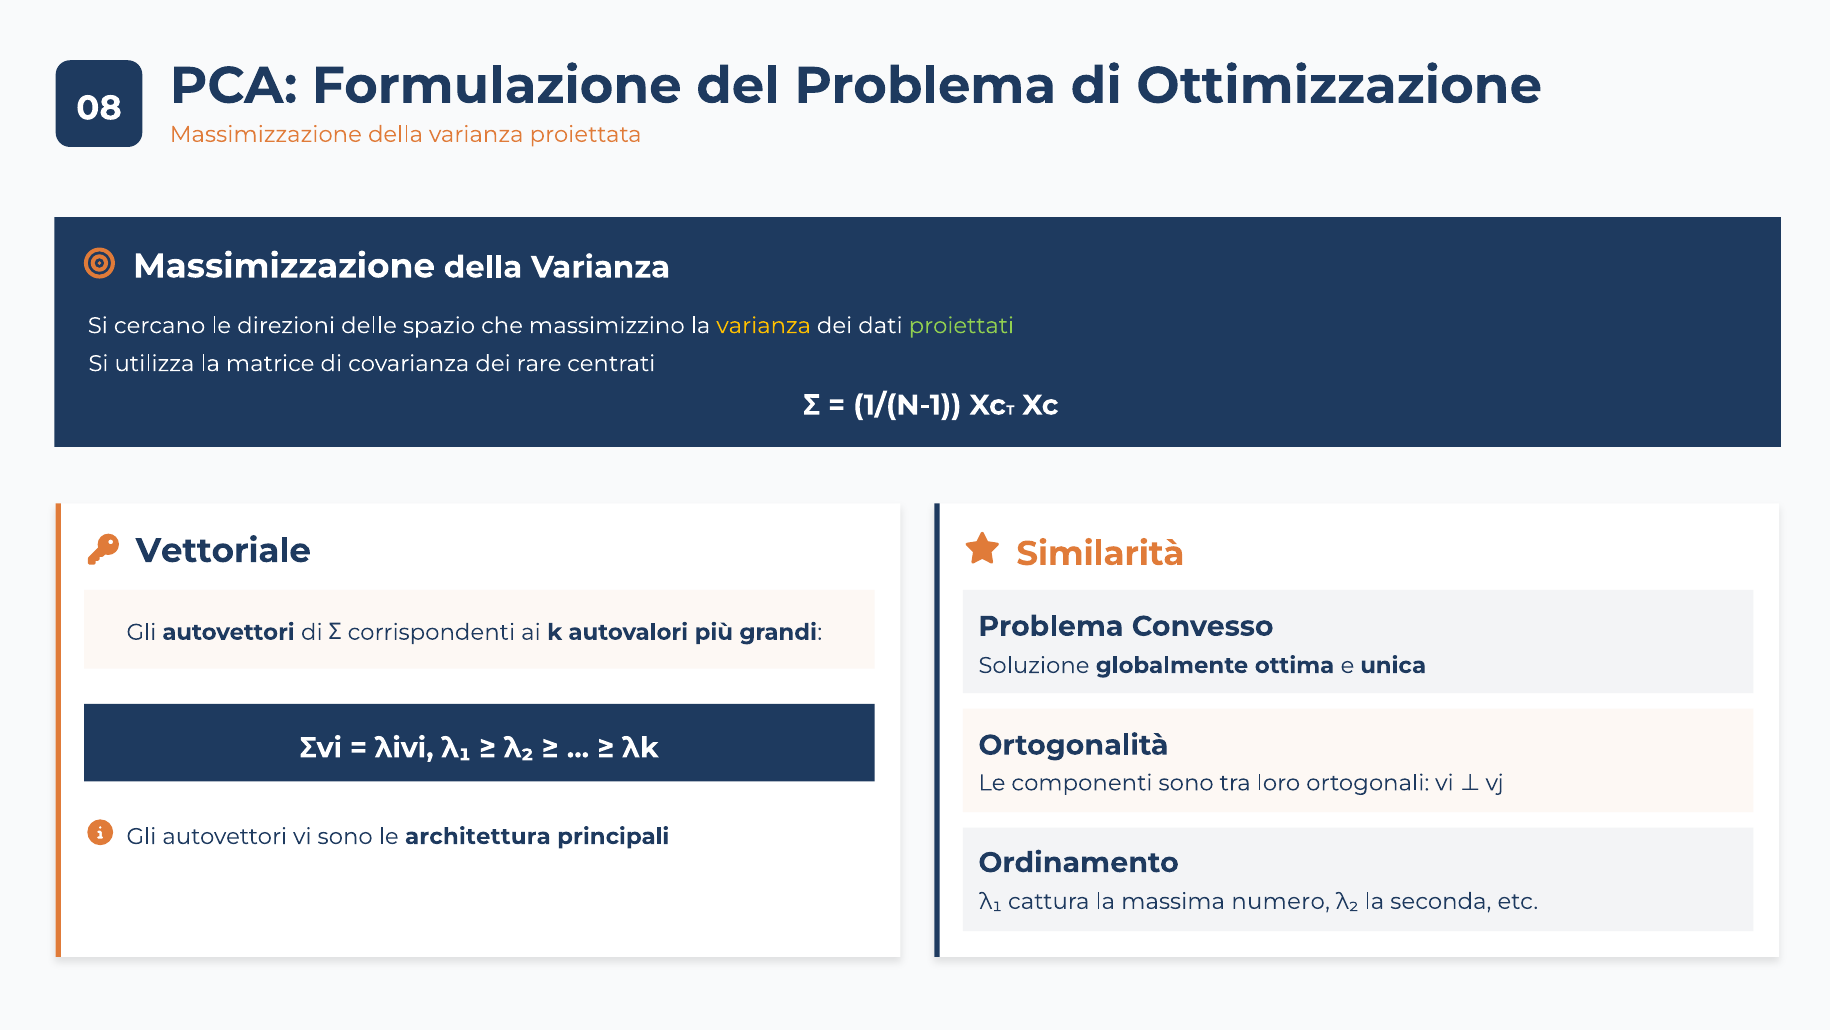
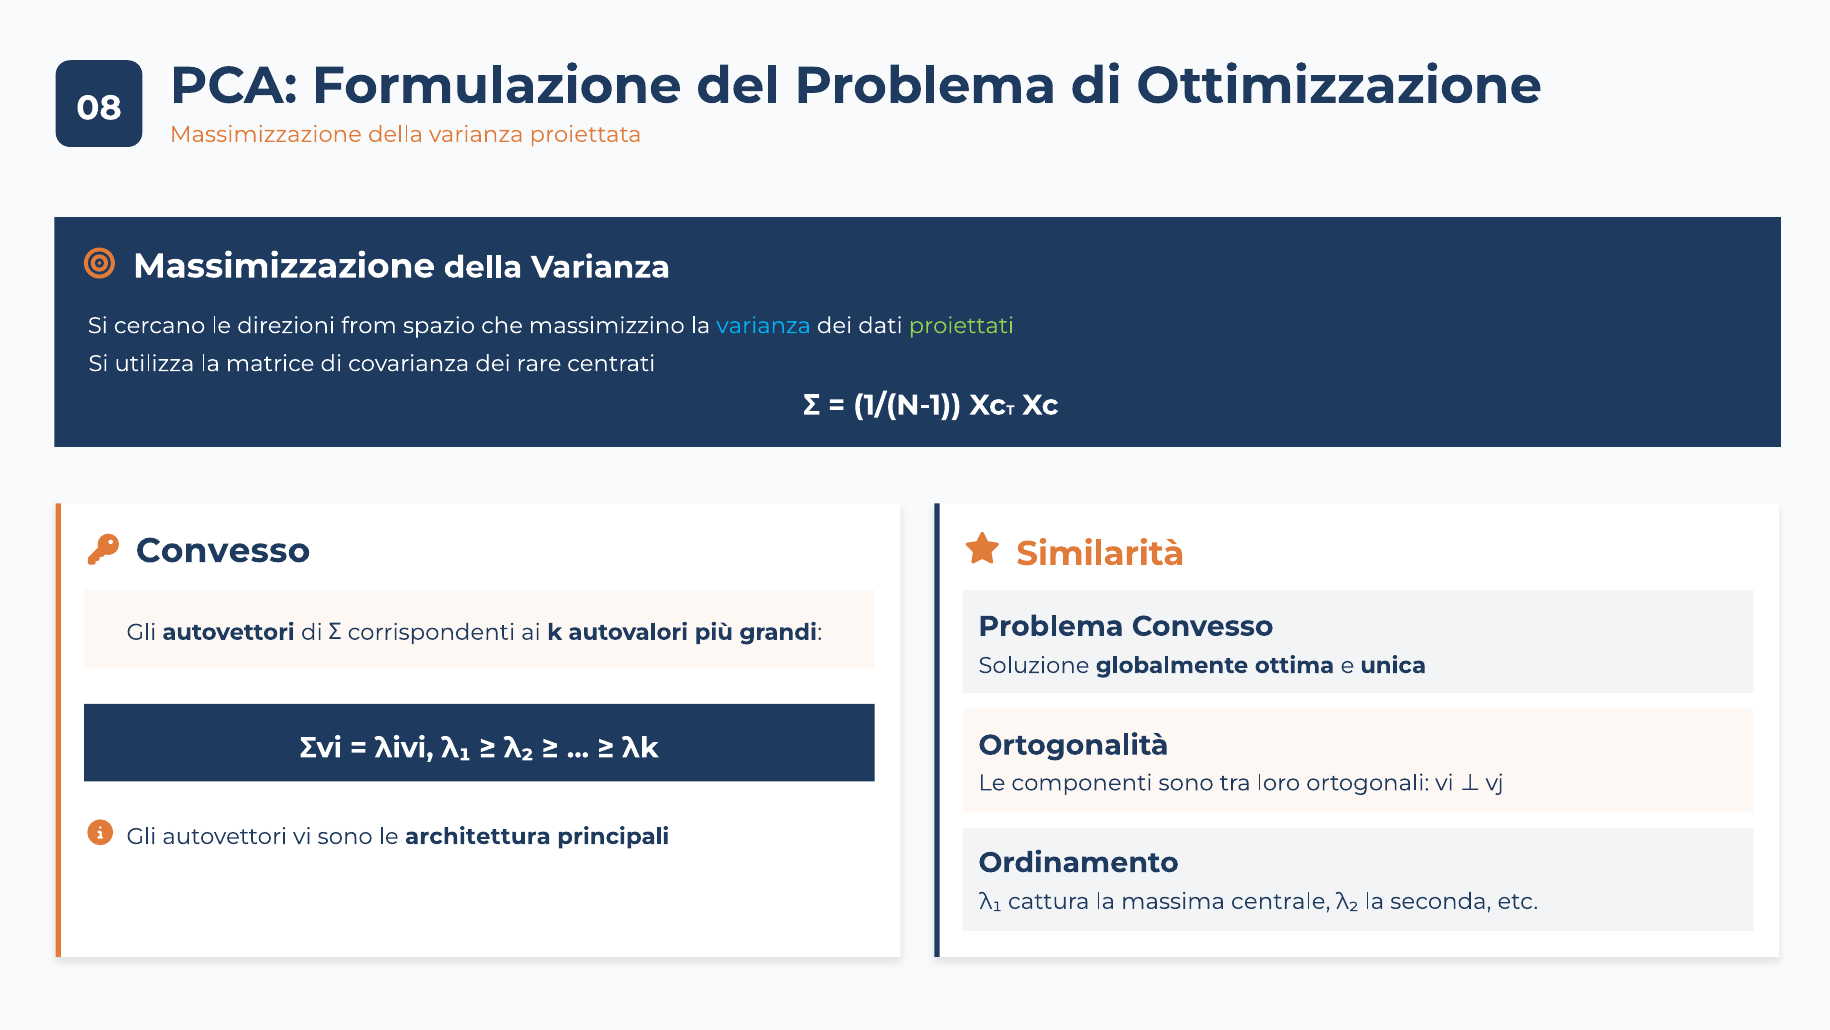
delle: delle -> from
varianza at (764, 325) colour: yellow -> light blue
Vettoriale at (223, 550): Vettoriale -> Convesso
numero: numero -> centrale
